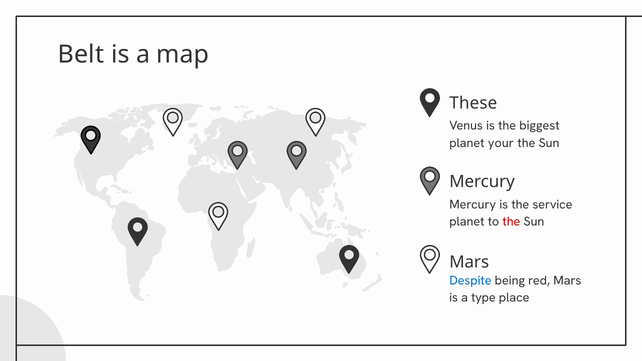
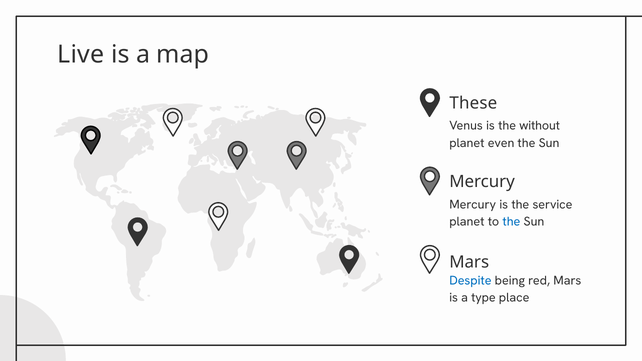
Belt: Belt -> Live
biggest: biggest -> without
your: your -> even
the at (511, 222) colour: red -> blue
